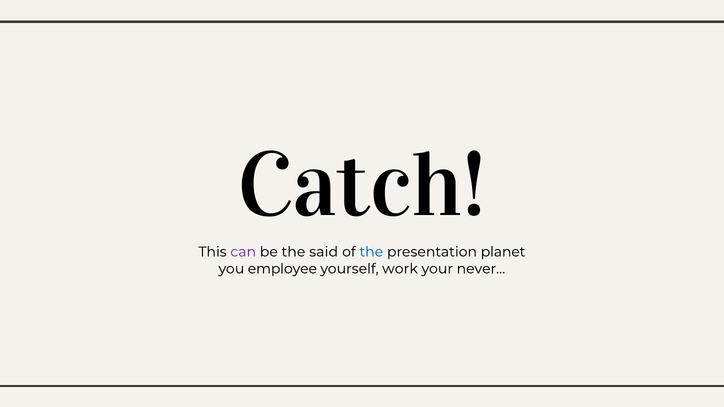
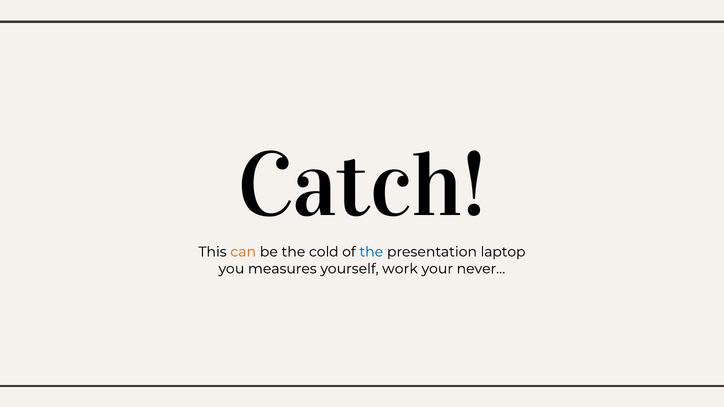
can colour: purple -> orange
said: said -> cold
planet: planet -> laptop
employee: employee -> measures
